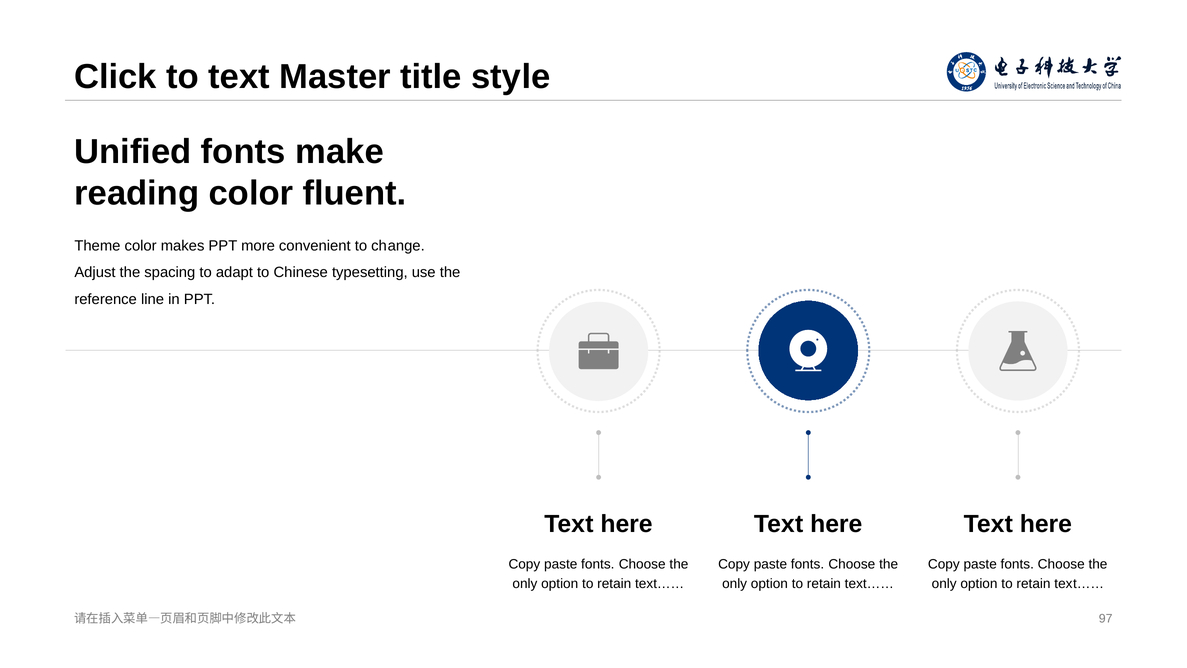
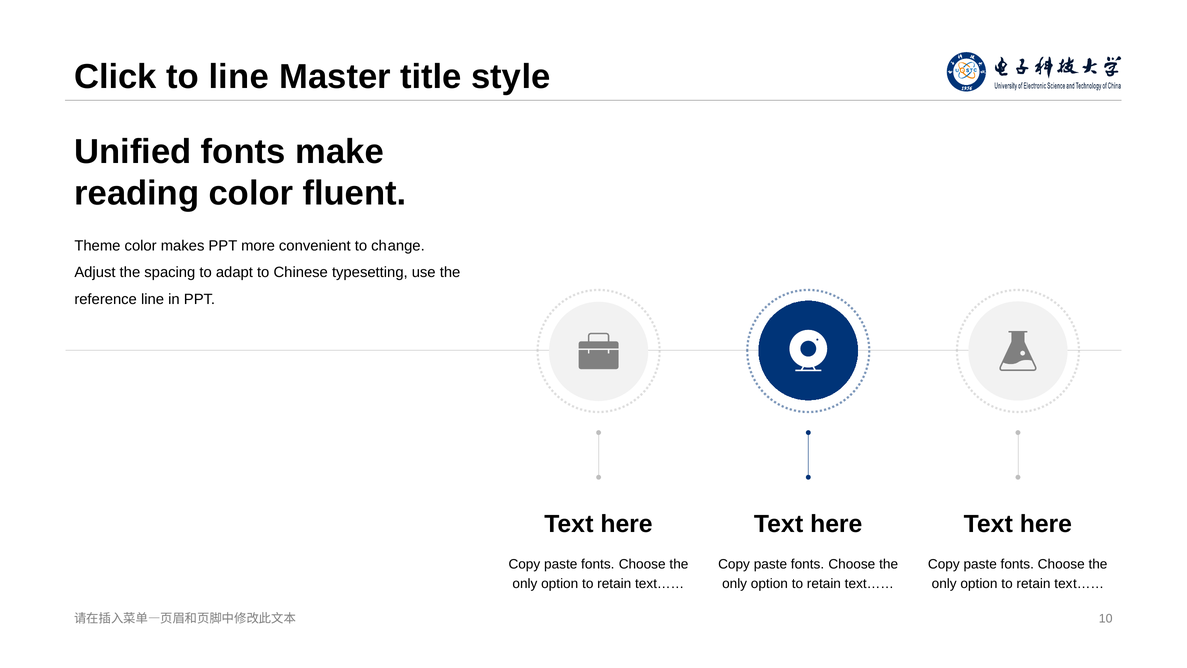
to text: text -> line
97: 97 -> 10
